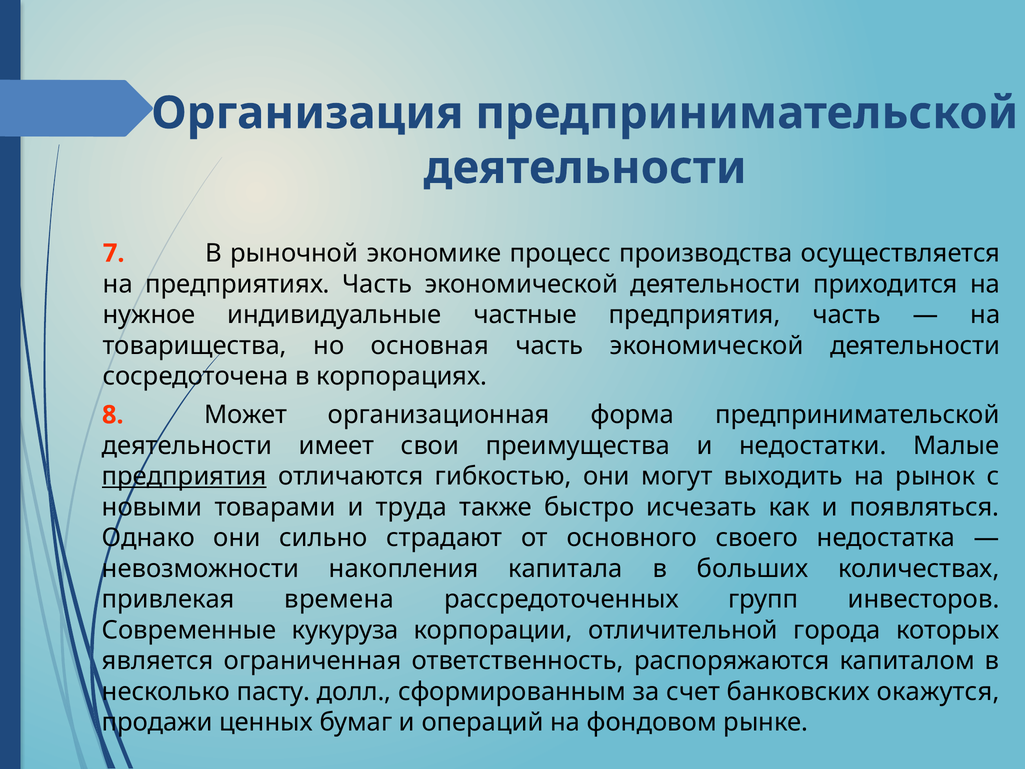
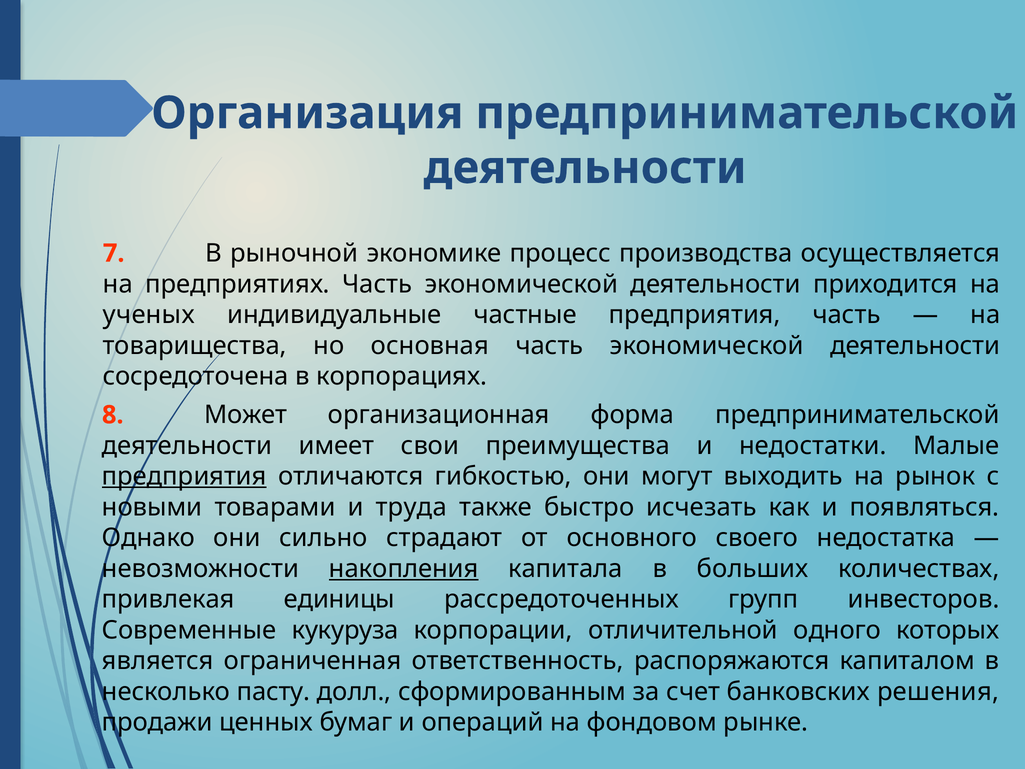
нужное: нужное -> ученых
накопления underline: none -> present
времена: времена -> единицы
города: города -> одного
окажутся: окажутся -> решения
